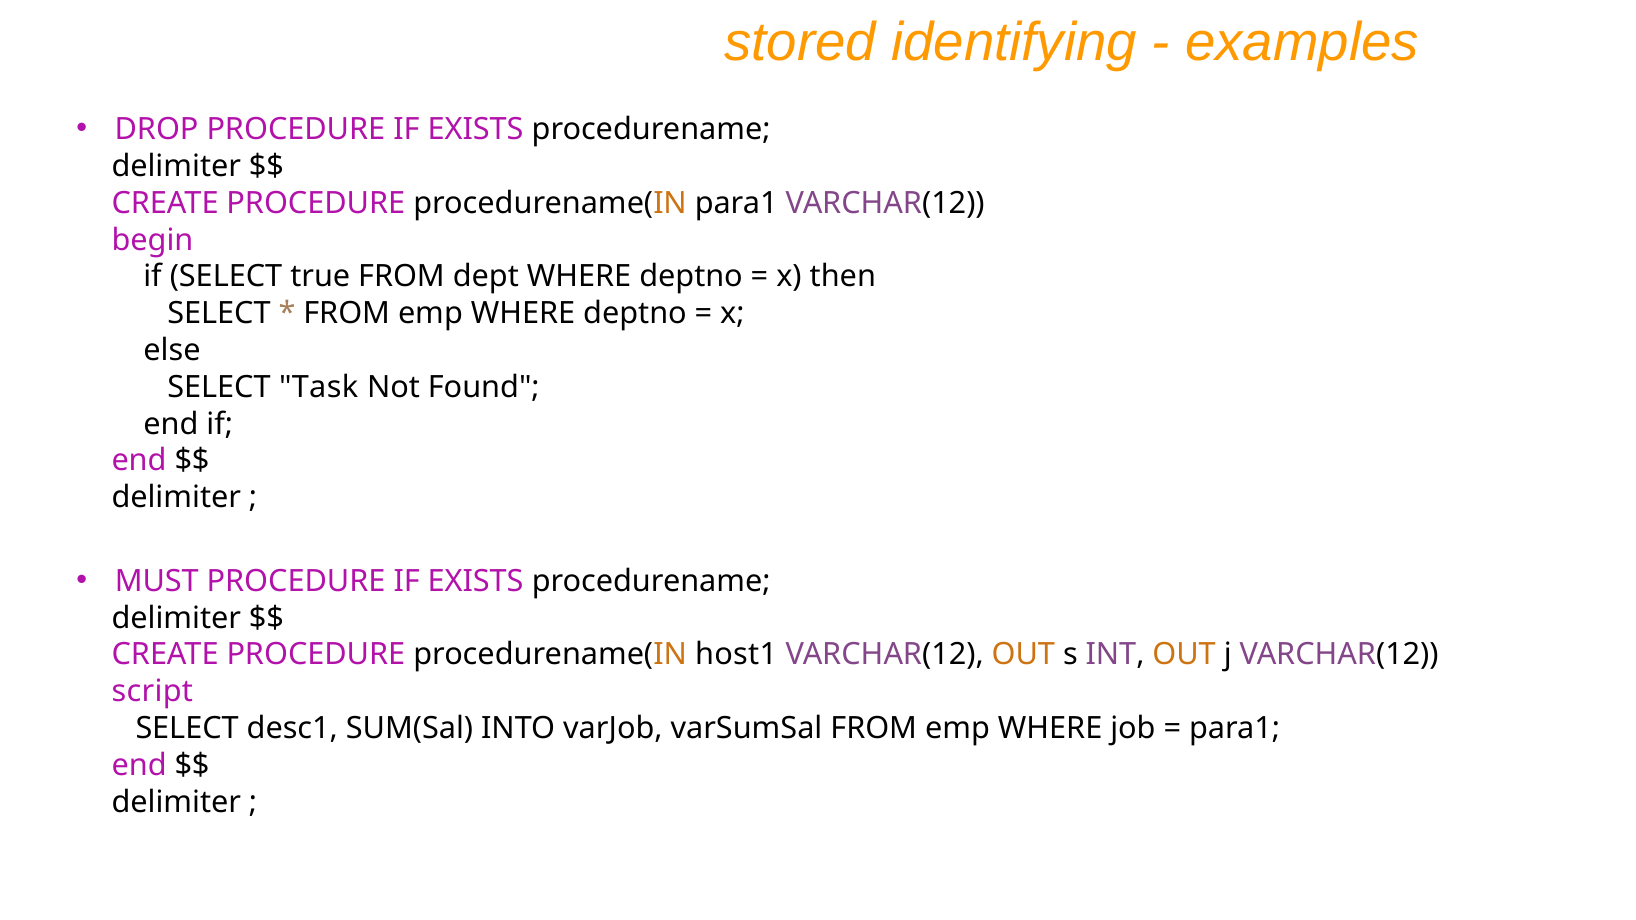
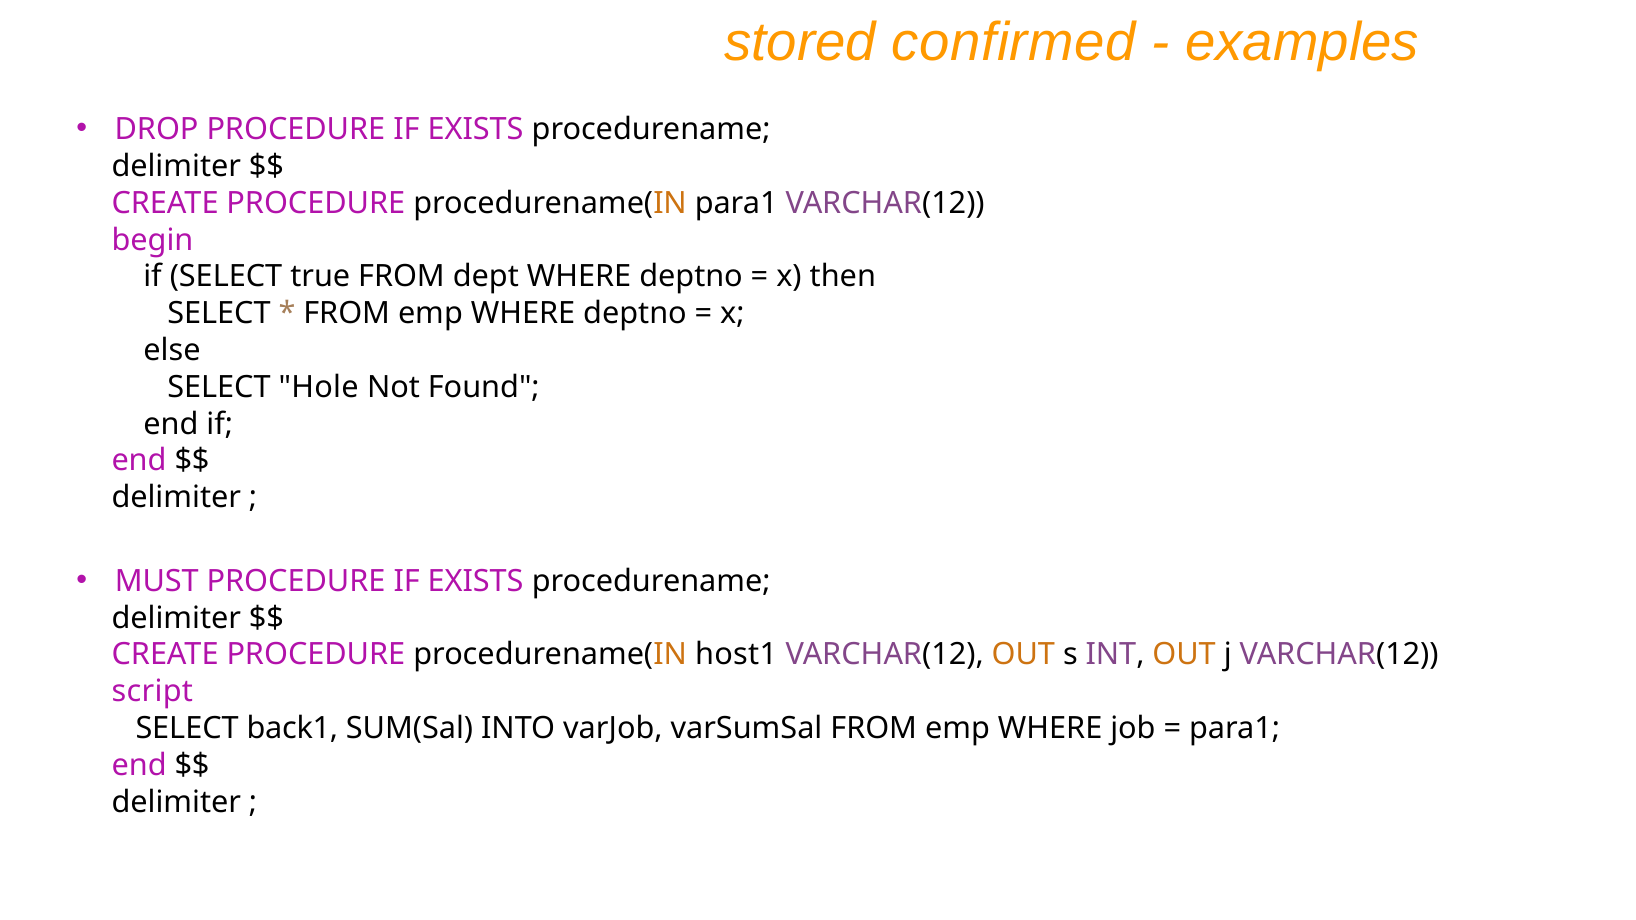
identifying: identifying -> confirmed
Task: Task -> Hole
desc1: desc1 -> back1
